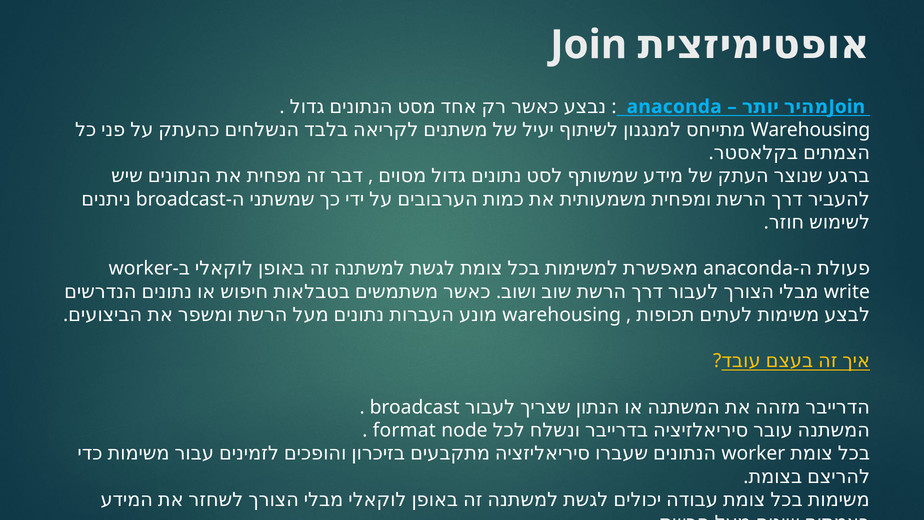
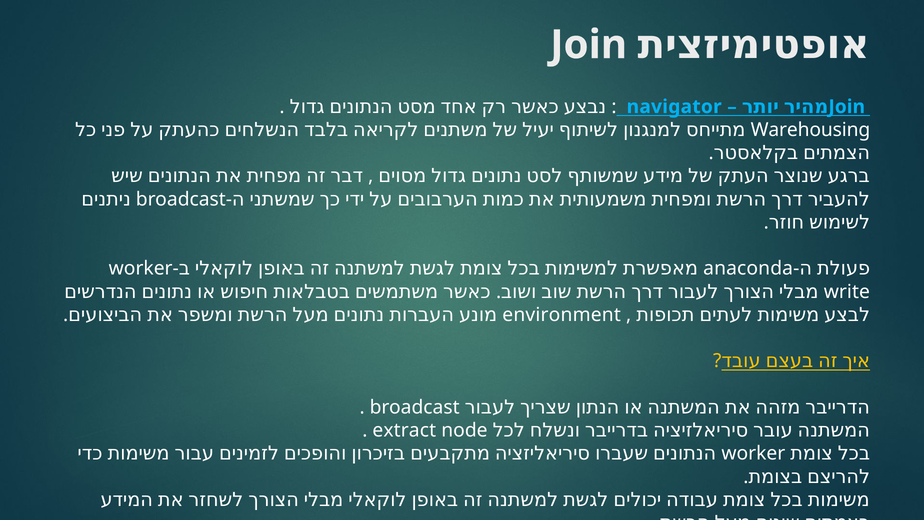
anaconda at (674, 107): anaconda -> navigator
warehousing at (562, 315): warehousing -> environment
format: format -> extract
